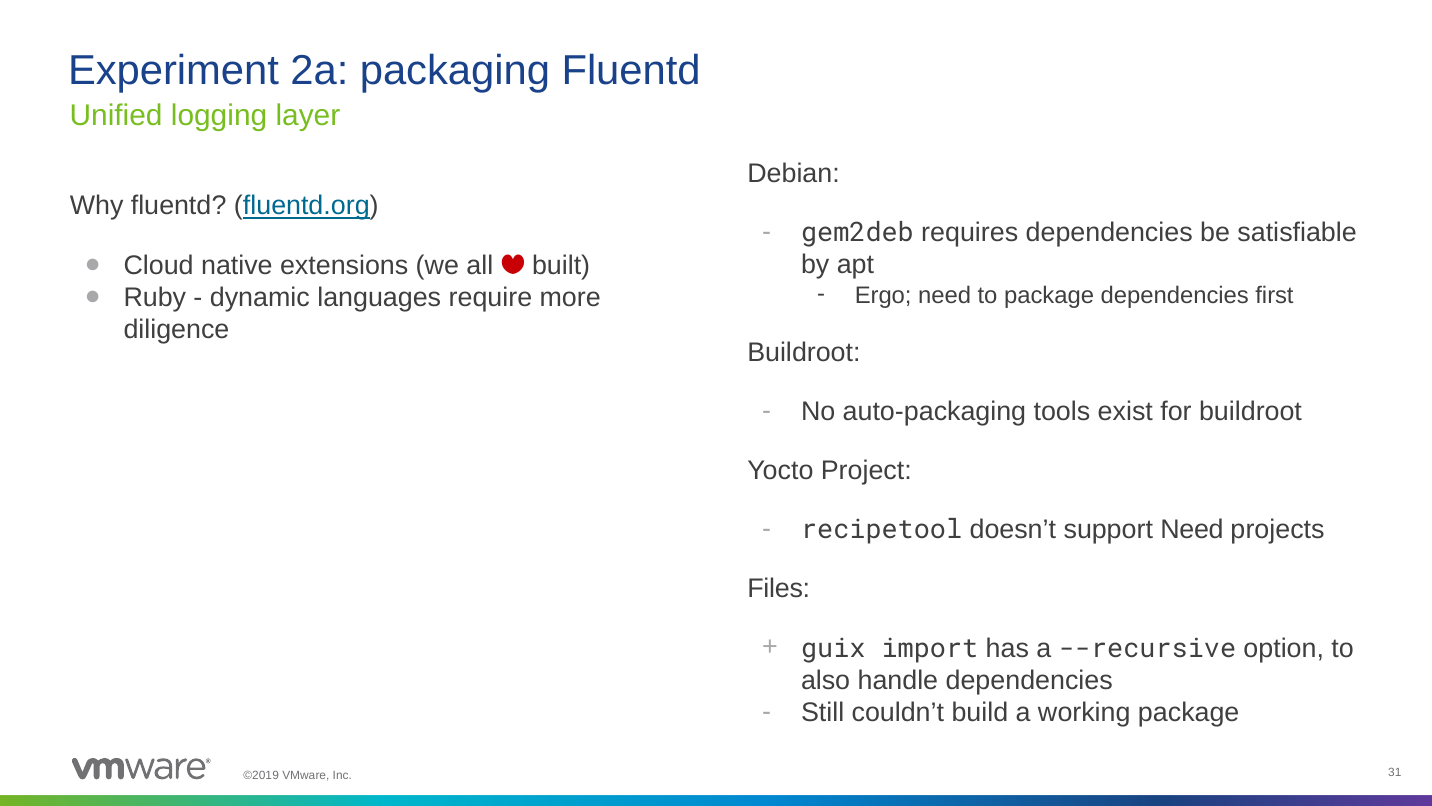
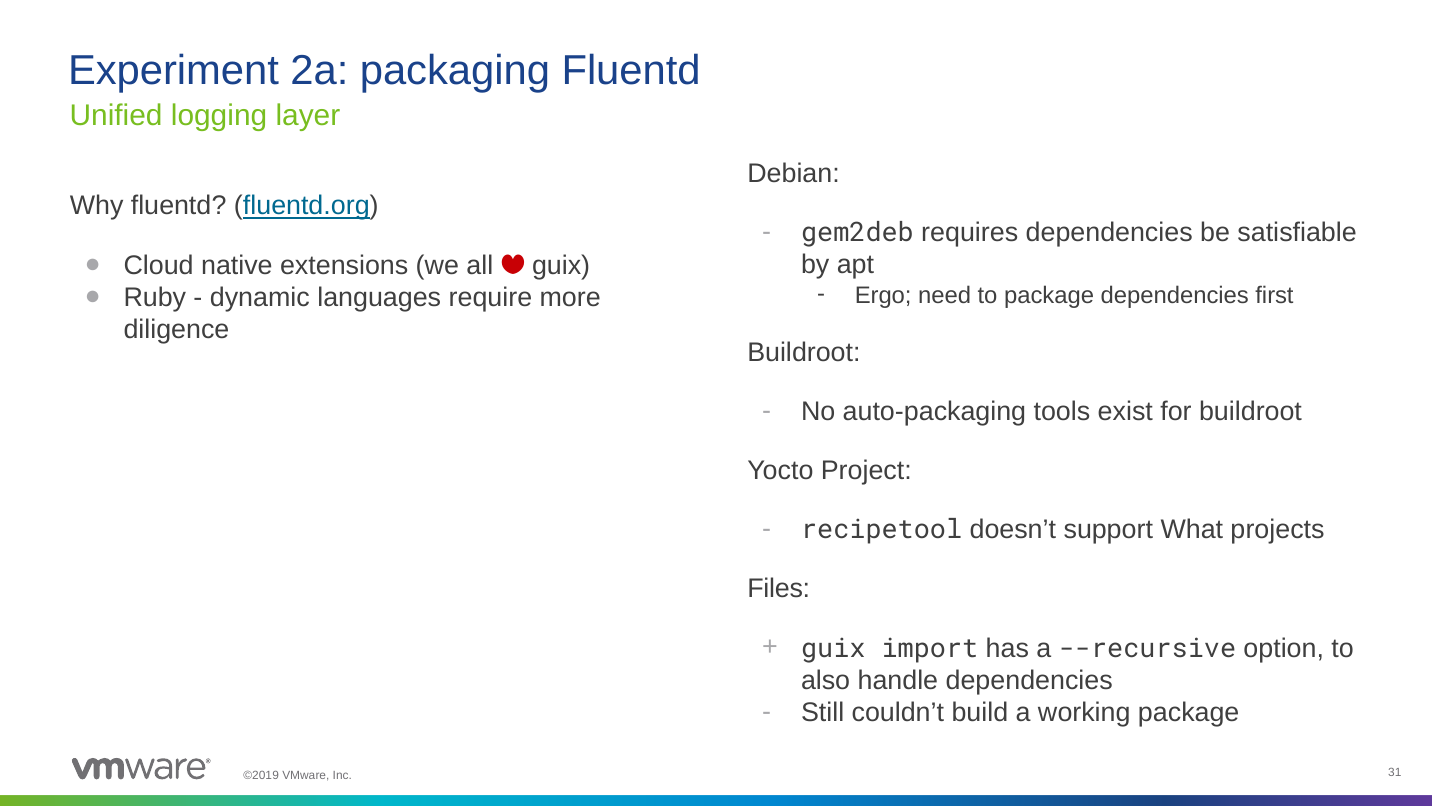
all built: built -> guix
support Need: Need -> What
